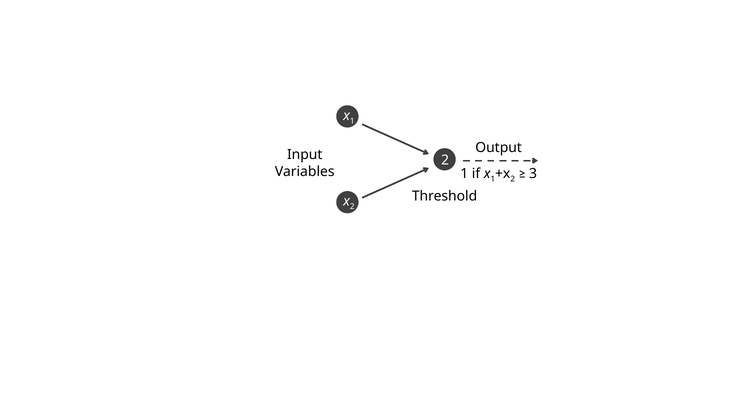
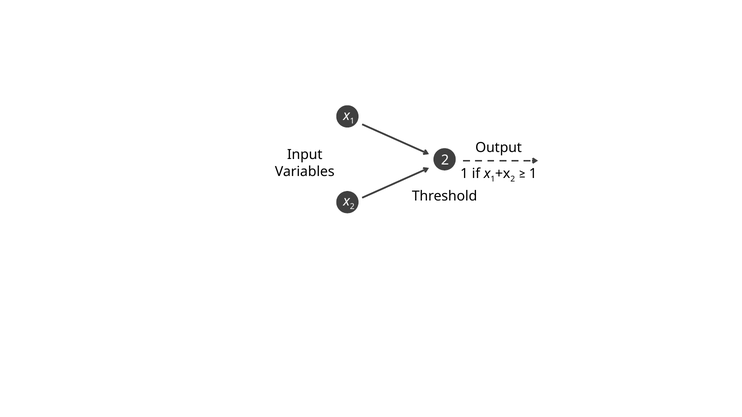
3 at (533, 174): 3 -> 1
